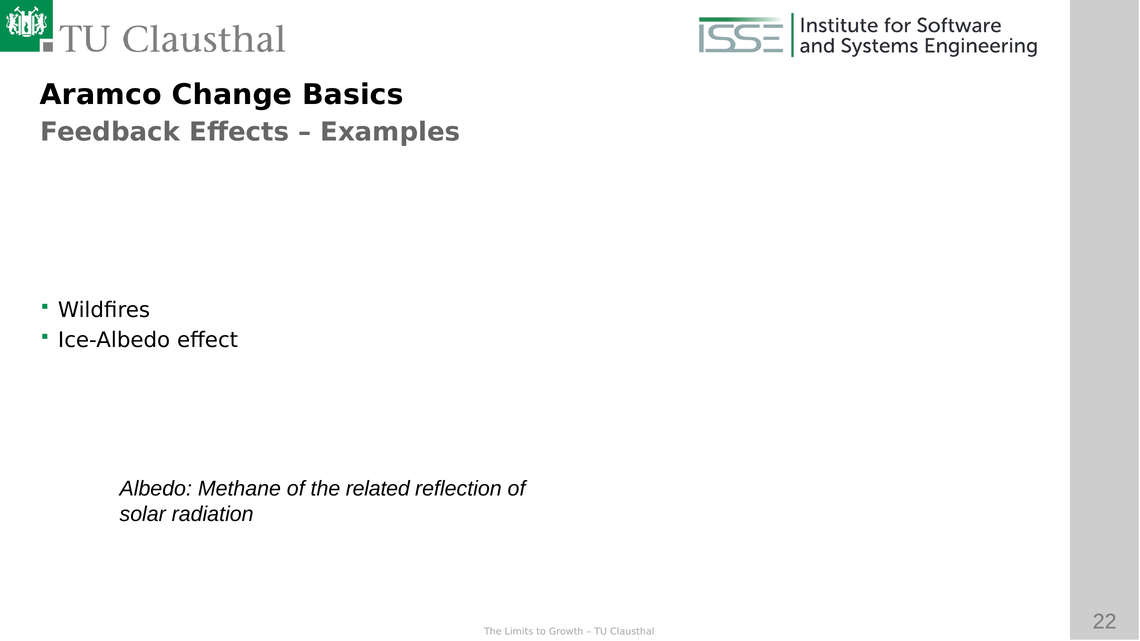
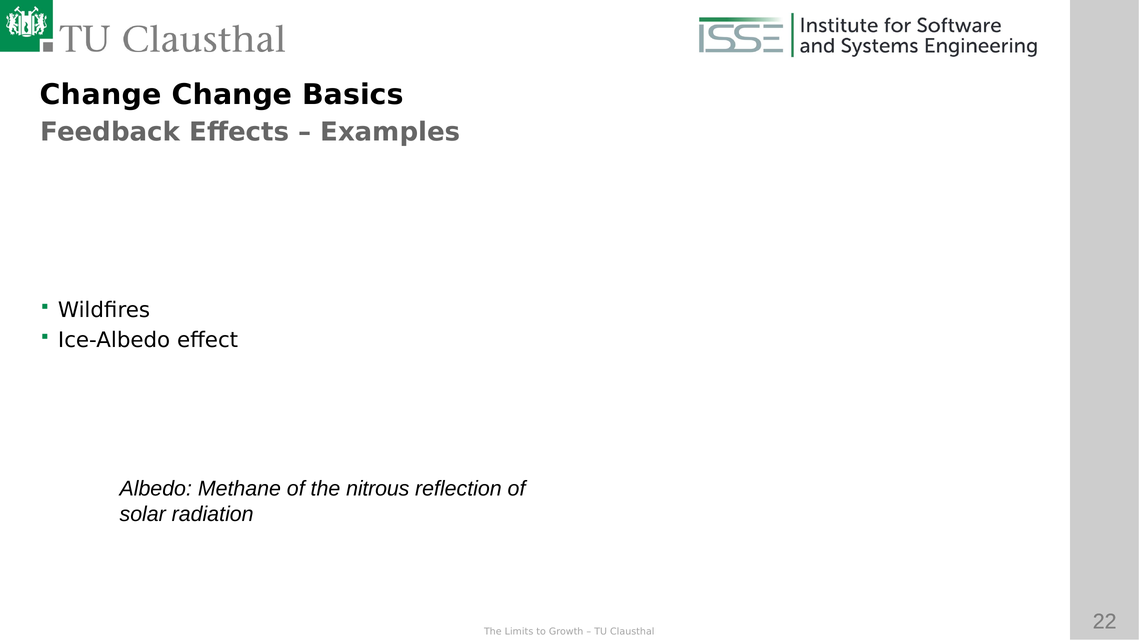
Aramco at (101, 95): Aramco -> Change
related: related -> nitrous
